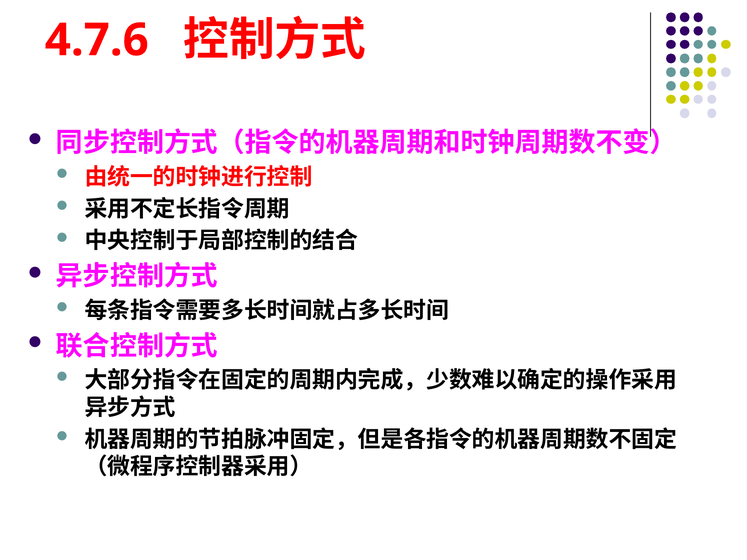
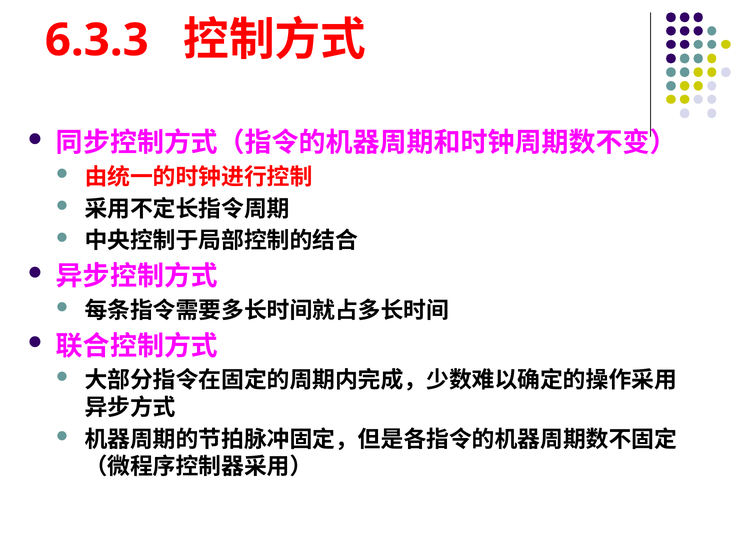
4.7.6: 4.7.6 -> 6.3.3
